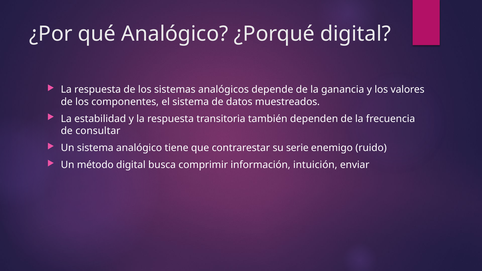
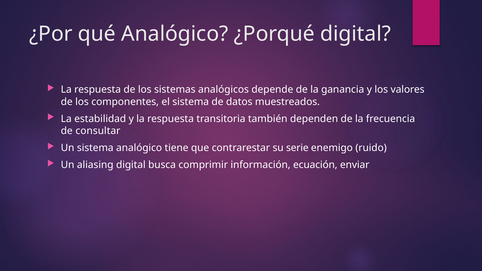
método: método -> aliasing
intuición: intuición -> ecuación
